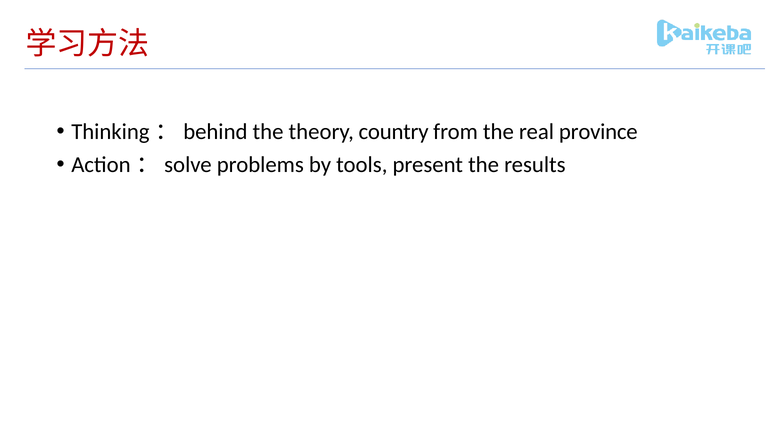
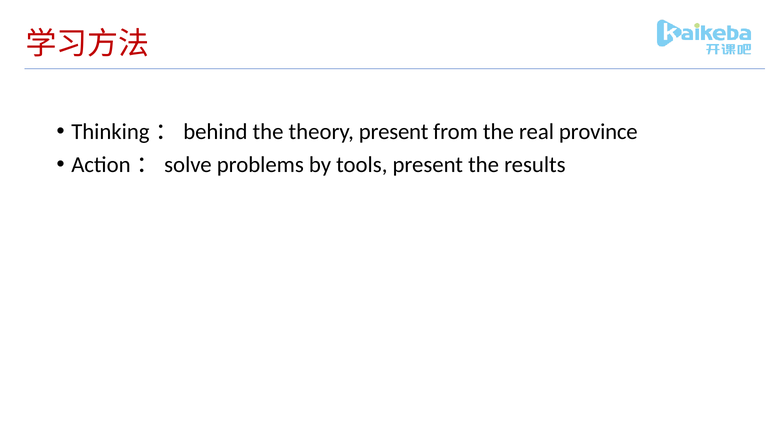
theory country: country -> present
